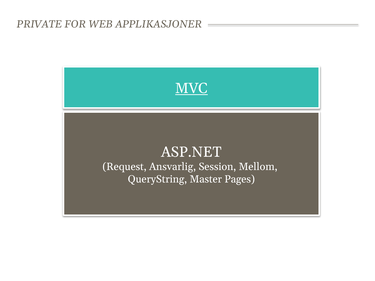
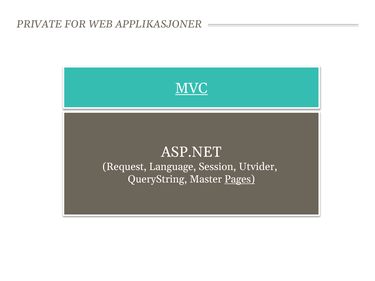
Ansvarlig: Ansvarlig -> Language
Mellom: Mellom -> Utvider
Pages underline: none -> present
